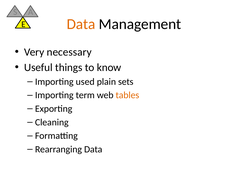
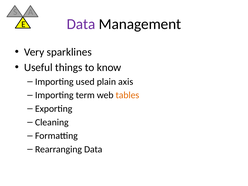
Data at (81, 24) colour: orange -> purple
necessary: necessary -> sparklines
sets: sets -> axis
